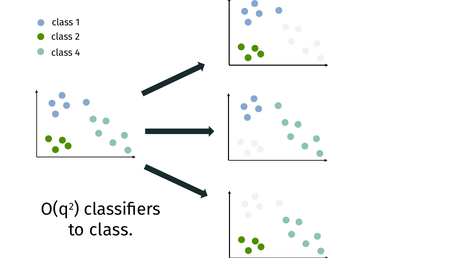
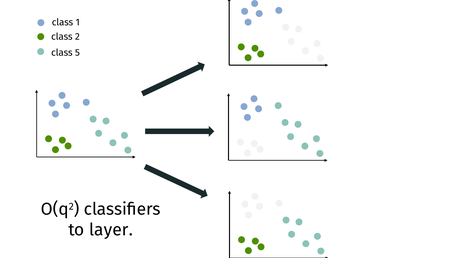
4: 4 -> 5
to class: class -> layer
